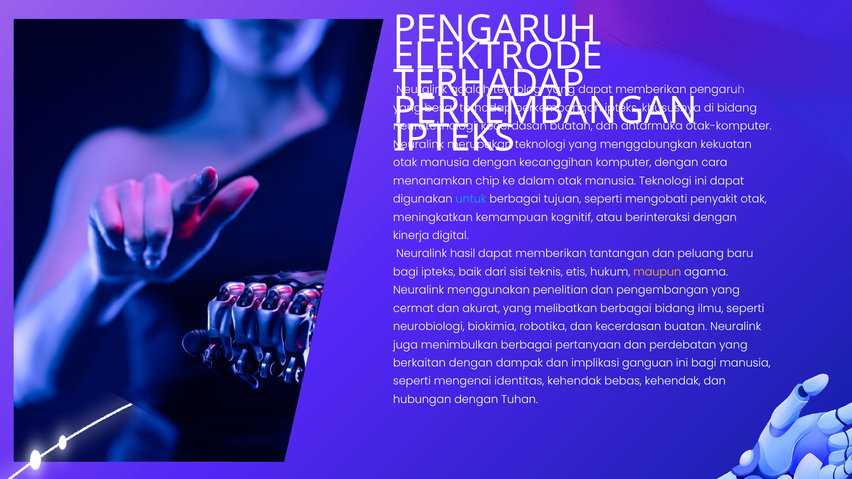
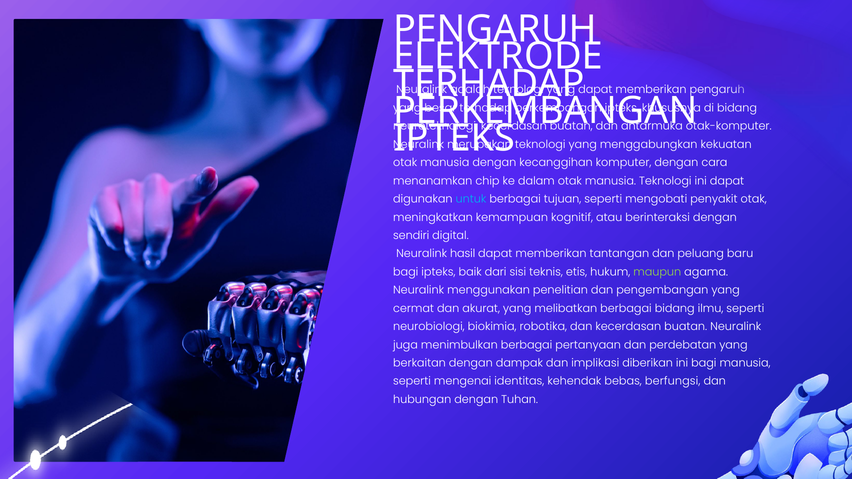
kinerja: kinerja -> sendiri
maupun colour: yellow -> light green
ganguan: ganguan -> diberikan
bebas kehendak: kehendak -> berfungsi
